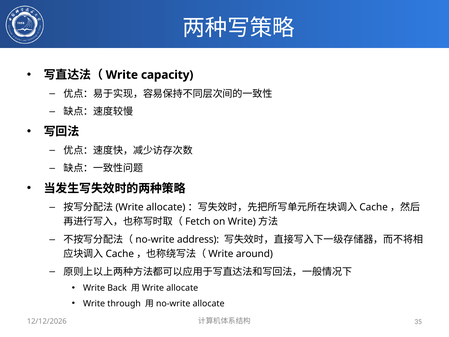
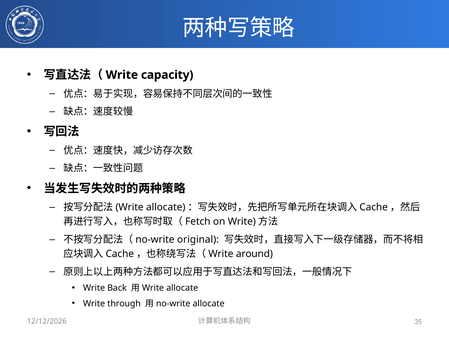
address: address -> original
